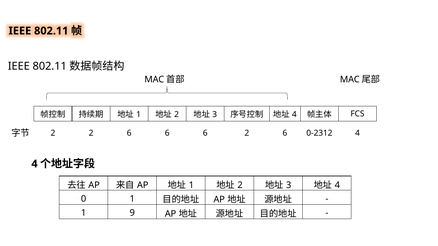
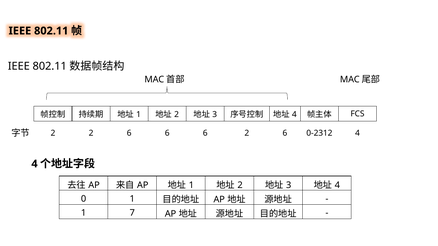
9: 9 -> 7
